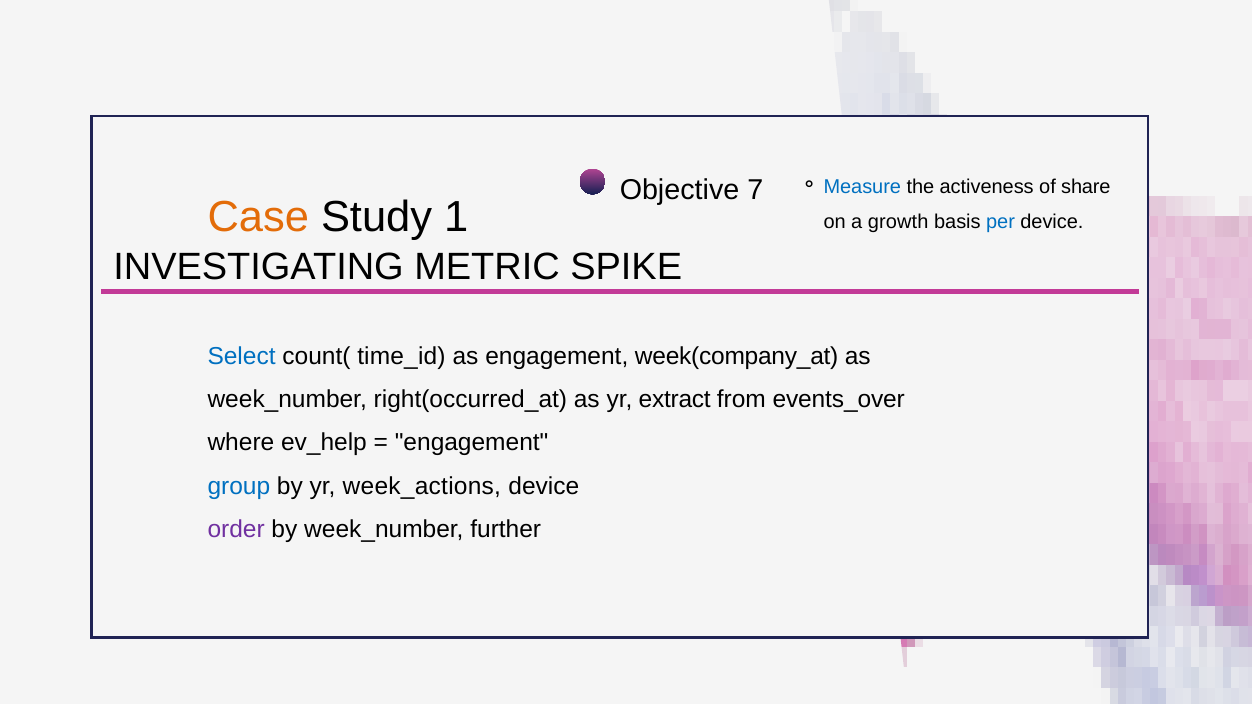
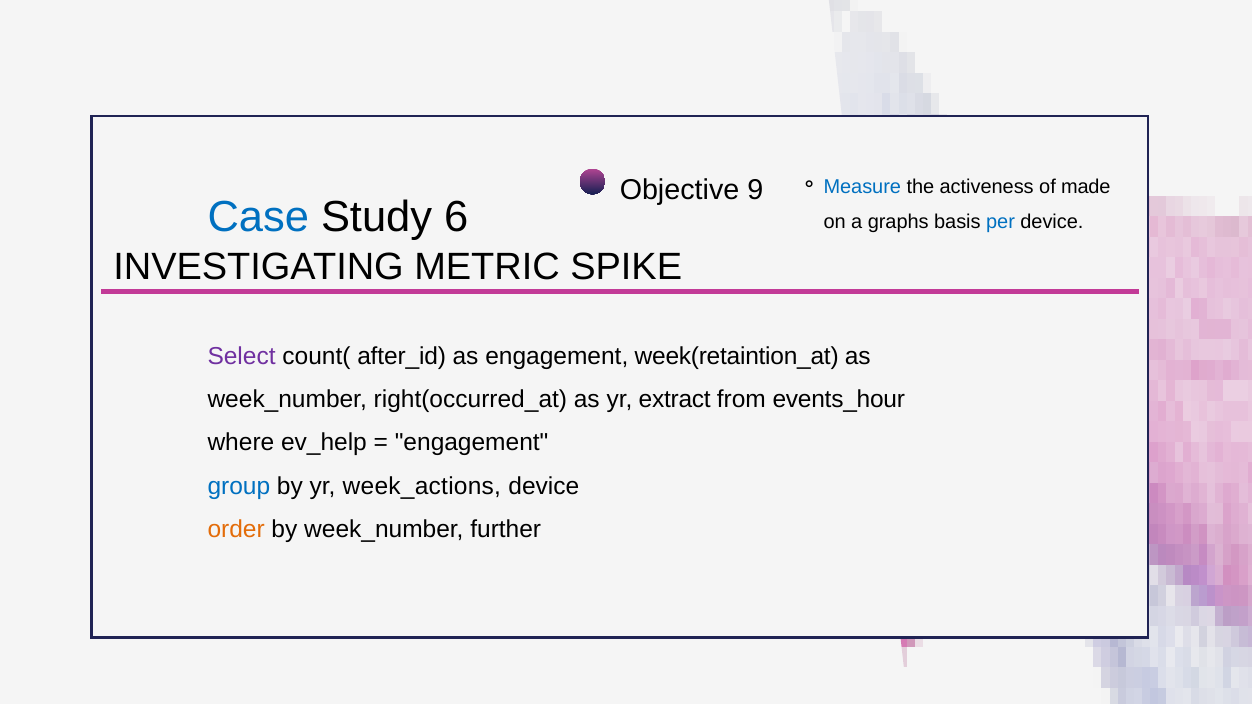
7: 7 -> 9
share: share -> made
Case colour: orange -> blue
1: 1 -> 6
growth: growth -> graphs
Select colour: blue -> purple
time_id: time_id -> after_id
week(company_at: week(company_at -> week(retaintion_at
events_over: events_over -> events_hour
order colour: purple -> orange
